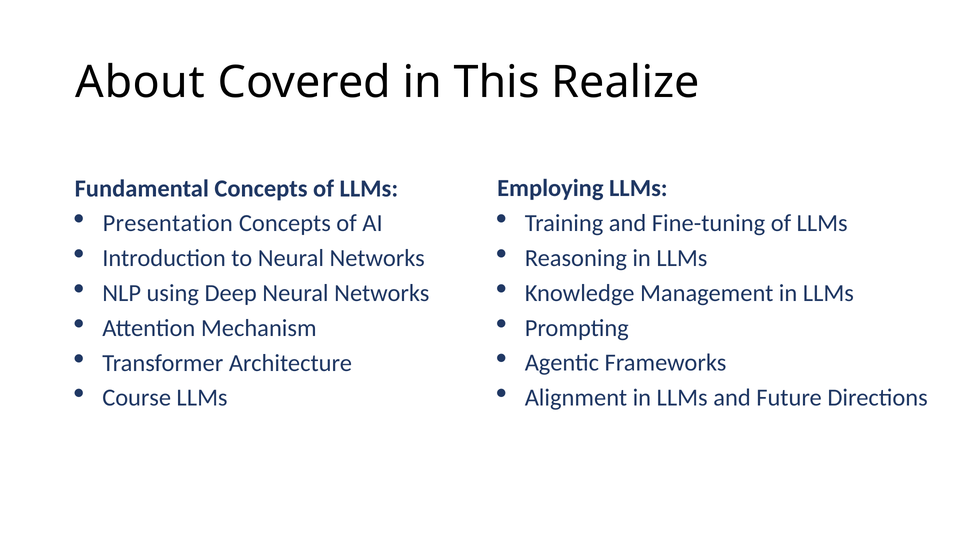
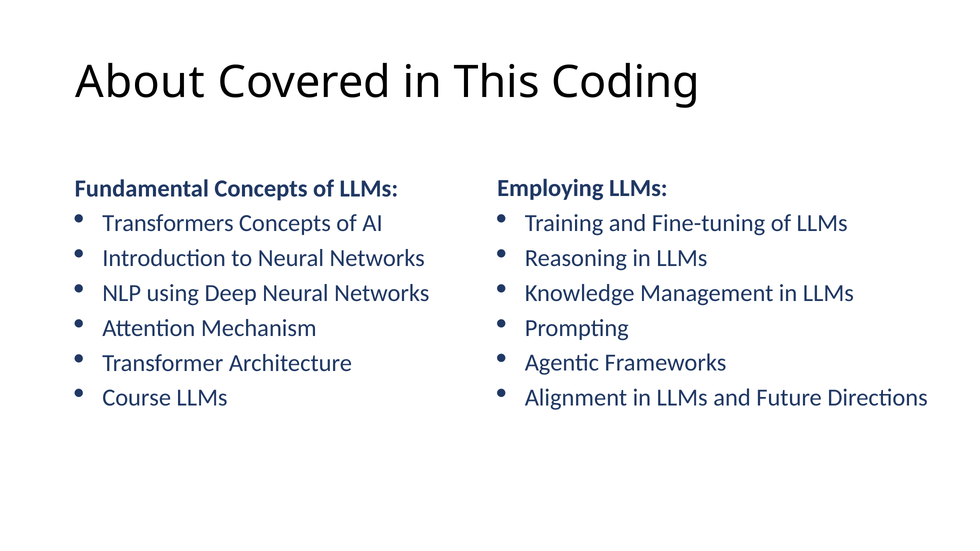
Realize: Realize -> Coding
Presentation: Presentation -> Transformers
